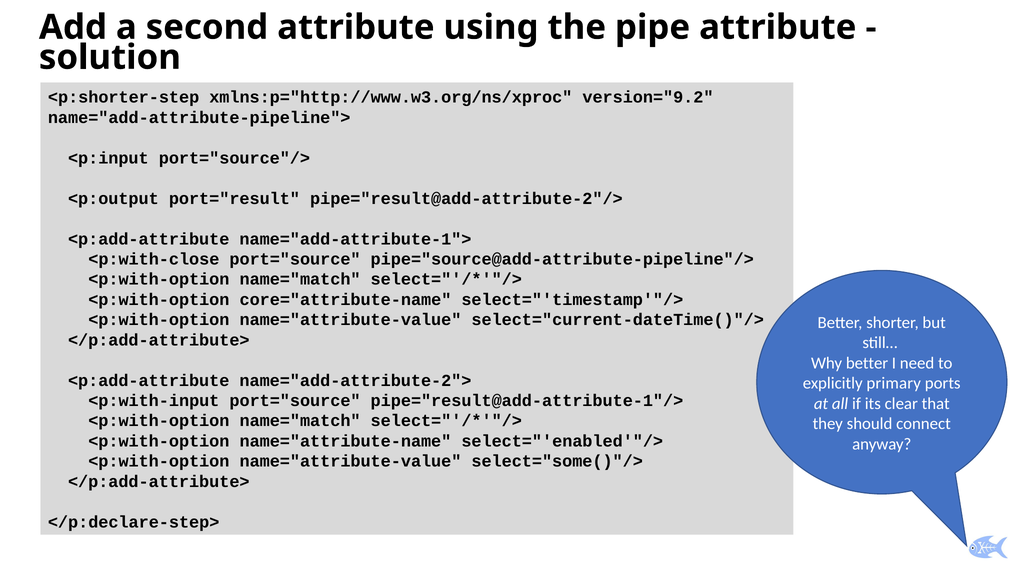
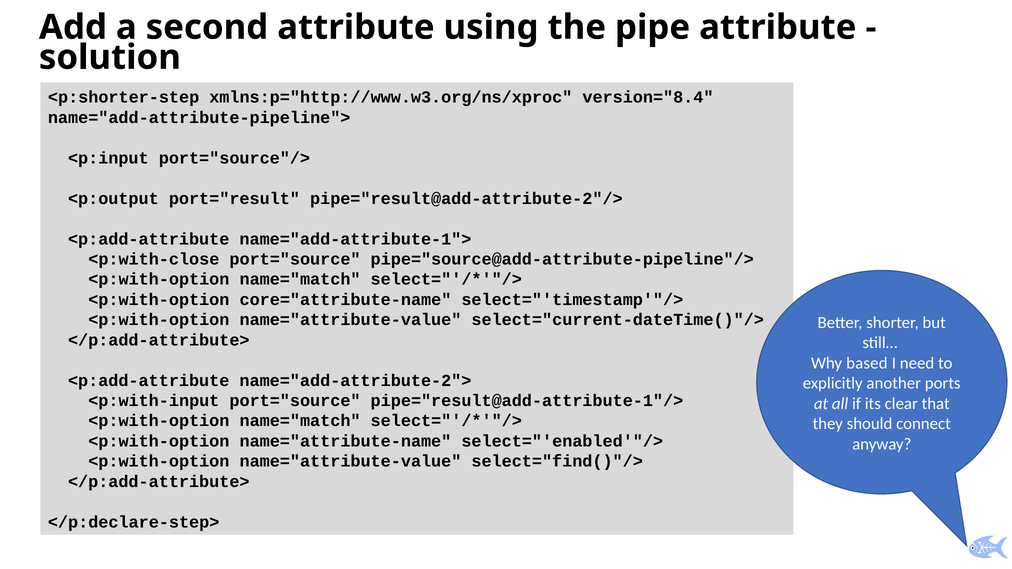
version="9.2: version="9.2 -> version="8.4
Why better: better -> based
primary: primary -> another
select="some()"/>: select="some()"/> -> select="find()"/>
